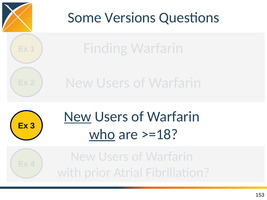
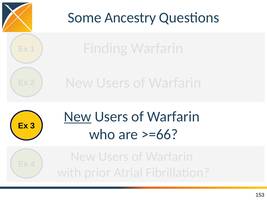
Versions: Versions -> Ancestry
who underline: present -> none
>=18: >=18 -> >=66
